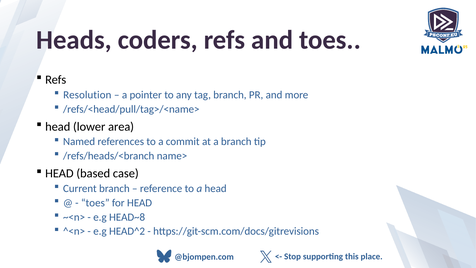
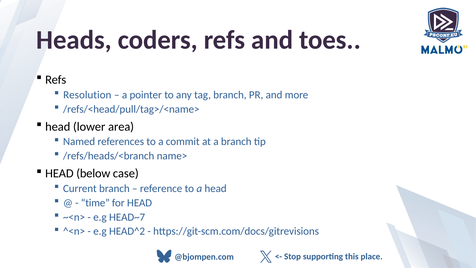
based: based -> below
toes at (95, 203): toes -> time
HEAD~8: HEAD~8 -> HEAD~7
